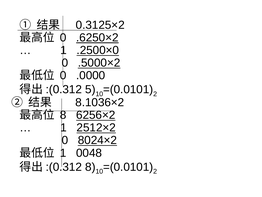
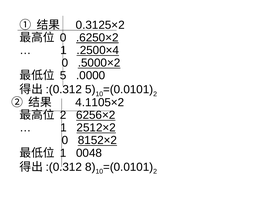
.2500×0: .2500×0 -> .2500×4
0 at (63, 75): 0 -> 5
8.1036×2: 8.1036×2 -> 4.1105×2
8 at (63, 115): 8 -> 2
8024×2: 8024×2 -> 8152×2
